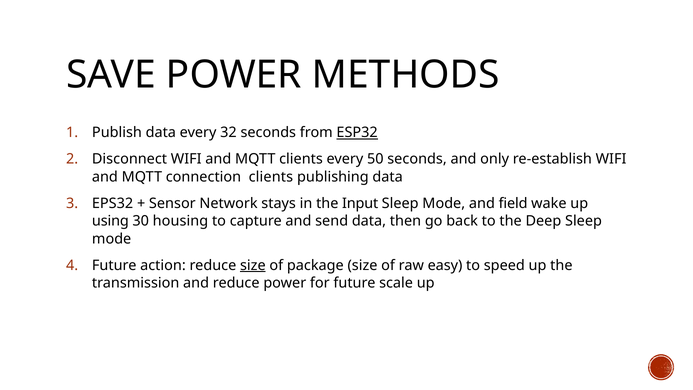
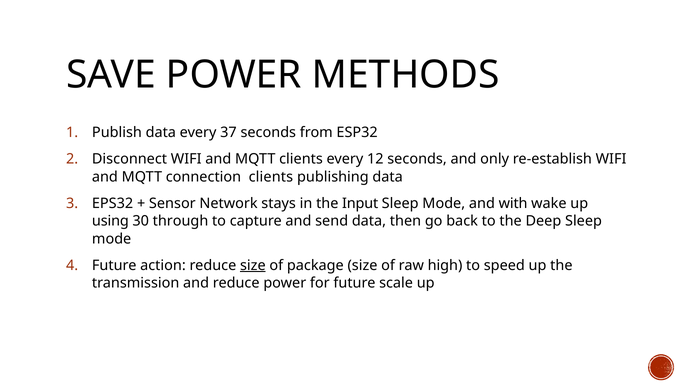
32: 32 -> 37
ESP32 underline: present -> none
50: 50 -> 12
field: field -> with
housing: housing -> through
easy: easy -> high
